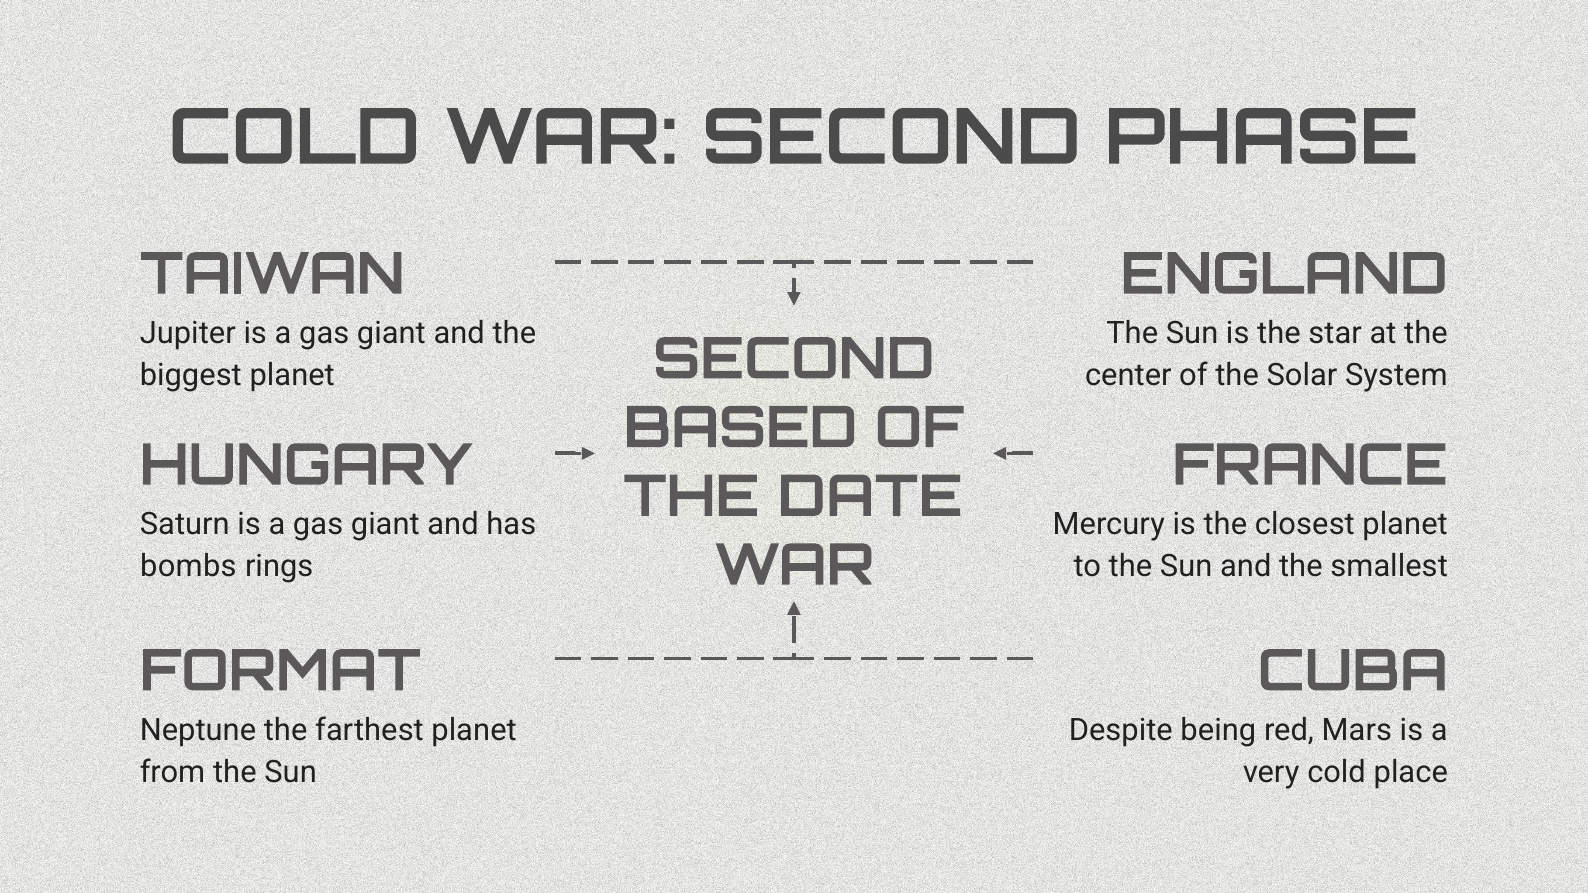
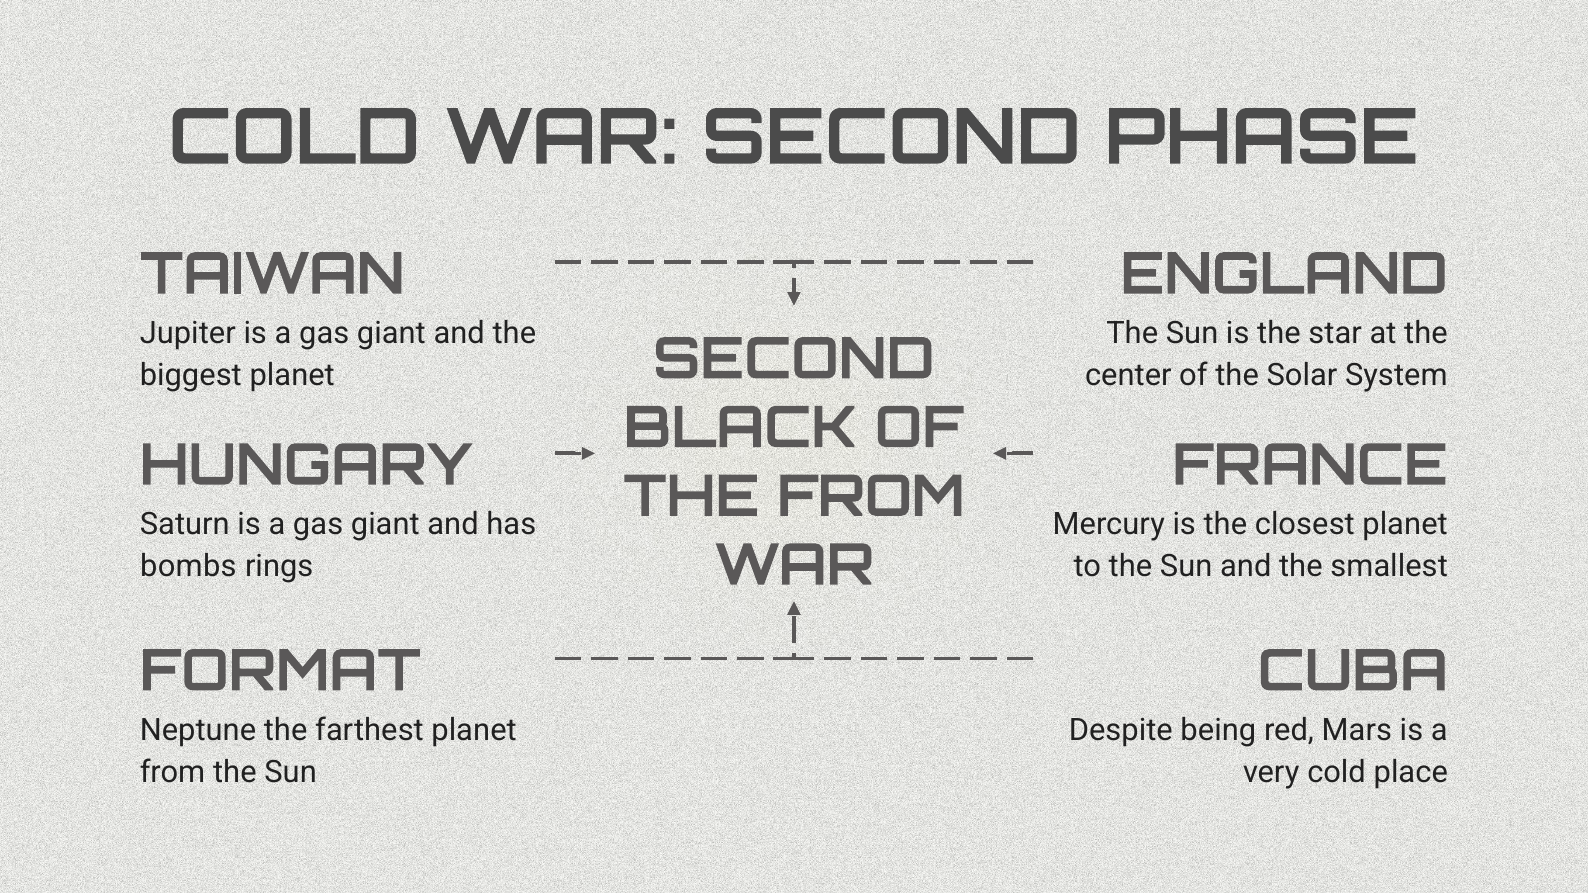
BASED: BASED -> BLACK
THE DATE: DATE -> FROM
